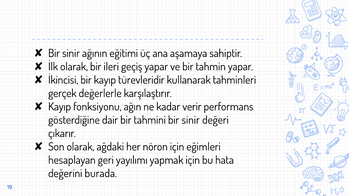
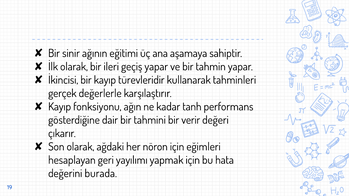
verir: verir -> tanh
tahmini bir sinir: sinir -> verir
